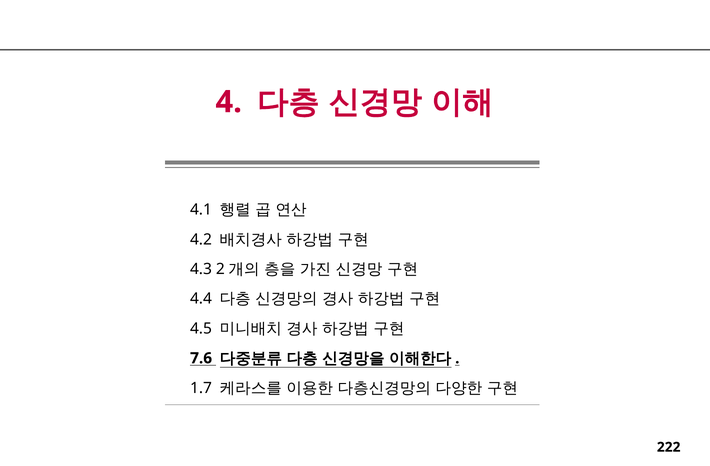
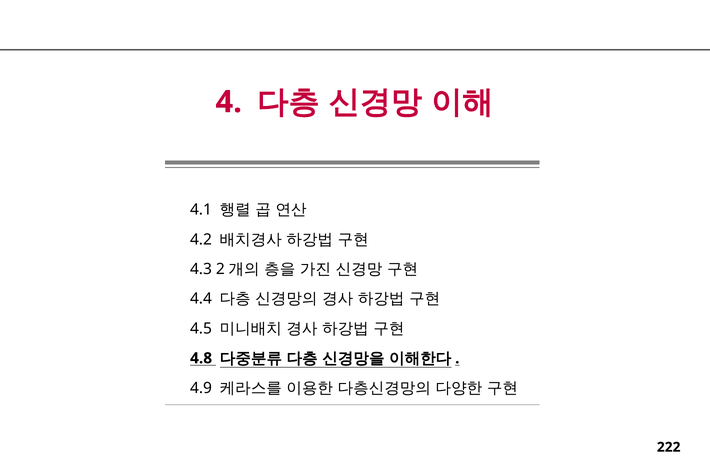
7.6: 7.6 -> 4.8
1.7: 1.7 -> 4.9
